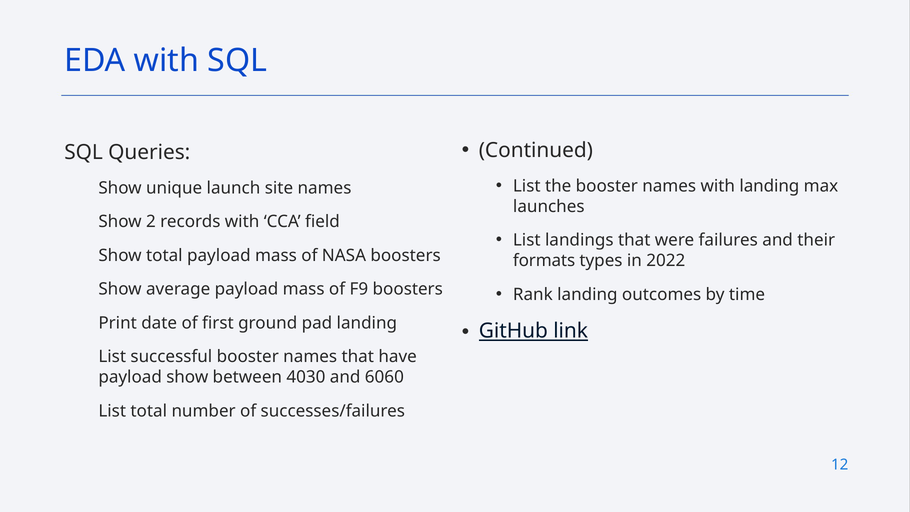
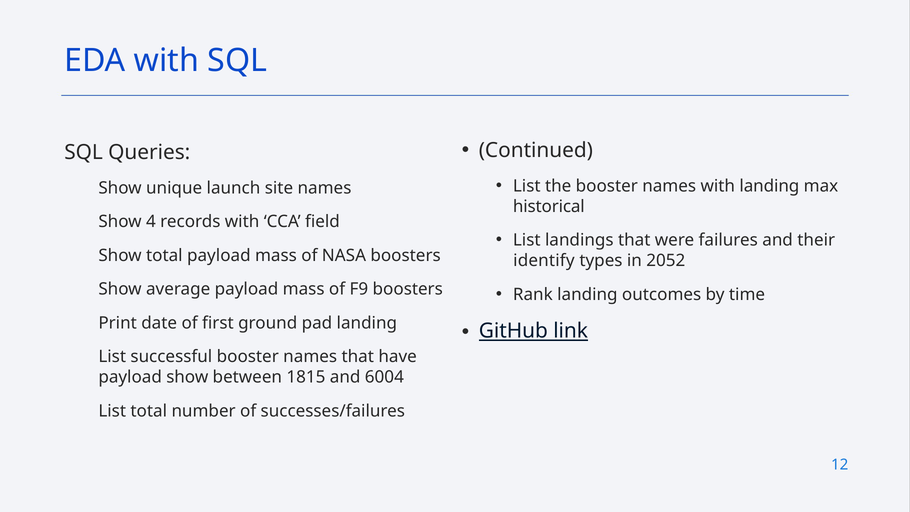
launches: launches -> historical
2: 2 -> 4
formats: formats -> identify
2022: 2022 -> 2052
4030: 4030 -> 1815
6060: 6060 -> 6004
